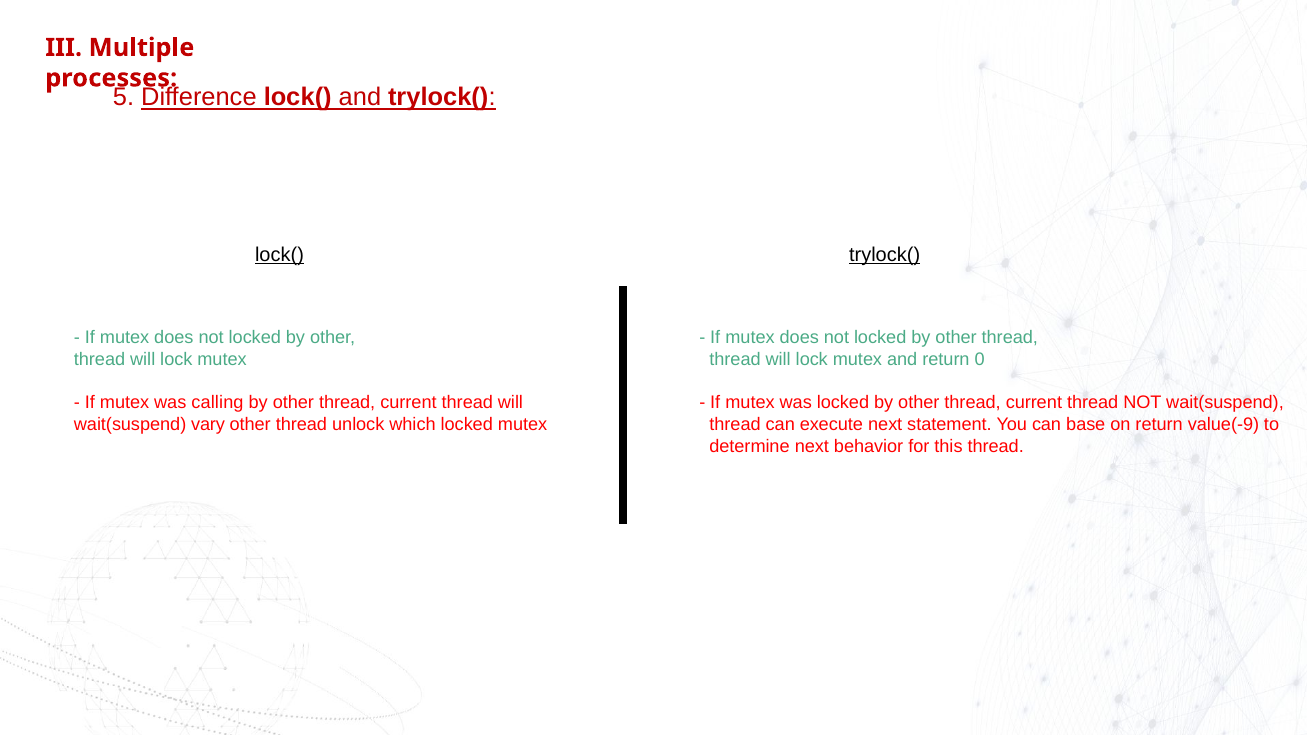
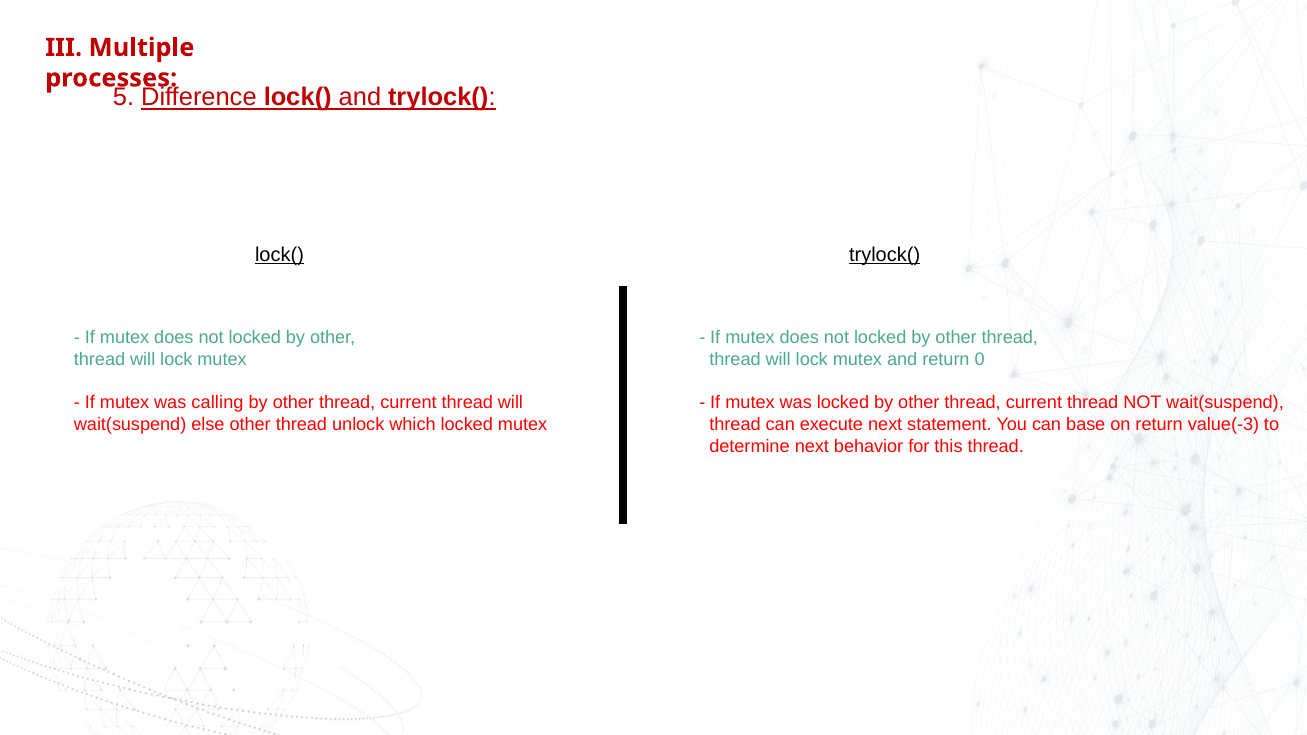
vary: vary -> else
value(-9: value(-9 -> value(-3
